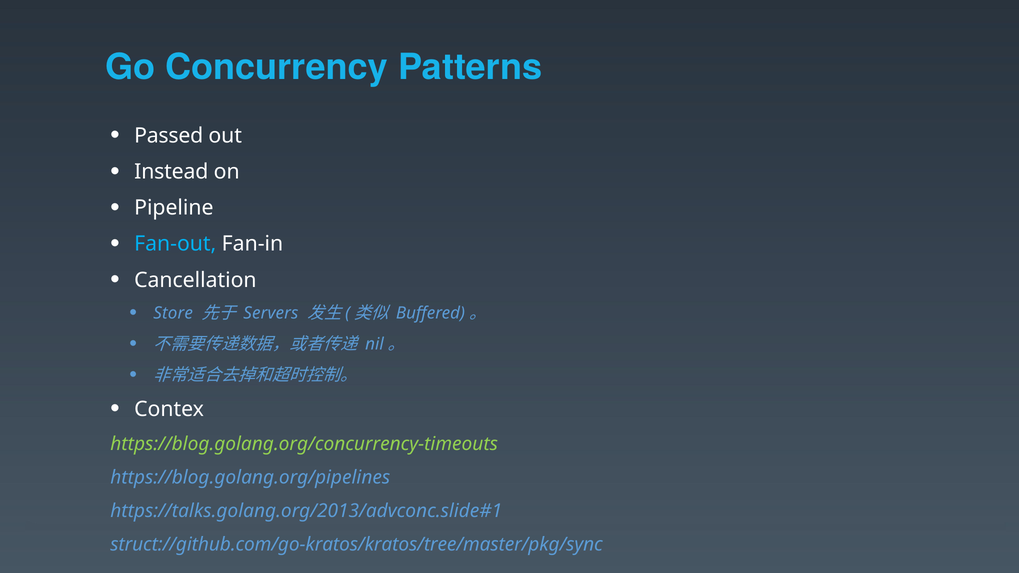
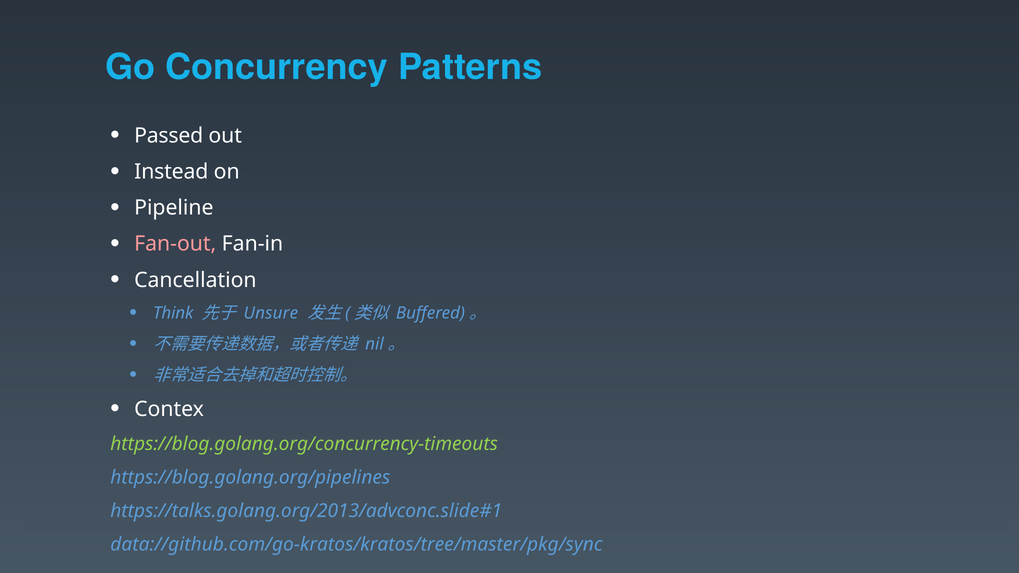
Fan-out colour: light blue -> pink
Store: Store -> Think
Servers: Servers -> Unsure
struct://github.com/go-kratos/kratos/tree/master/pkg/sync: struct://github.com/go-kratos/kratos/tree/master/pkg/sync -> data://github.com/go-kratos/kratos/tree/master/pkg/sync
